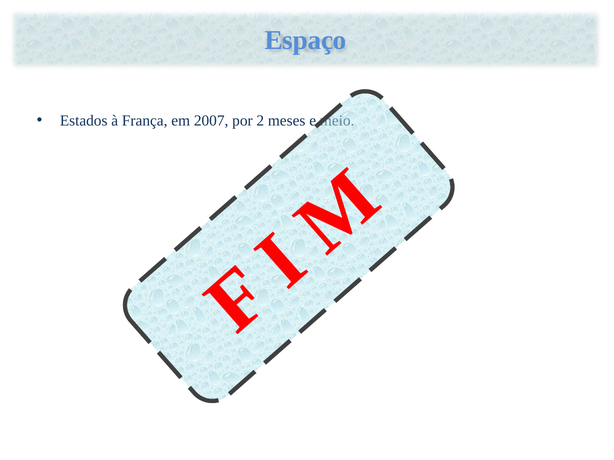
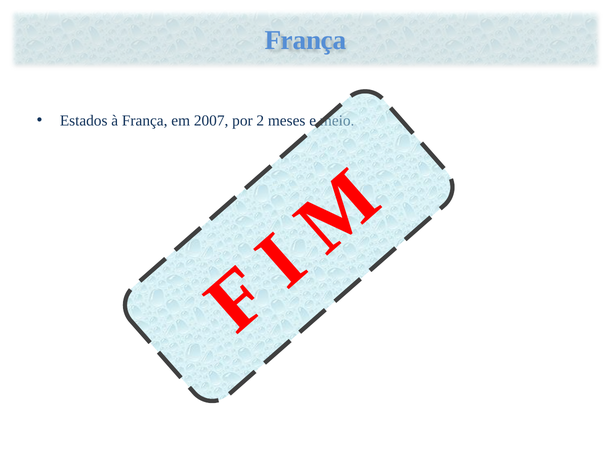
Espaço at (305, 40): Espaço -> França
